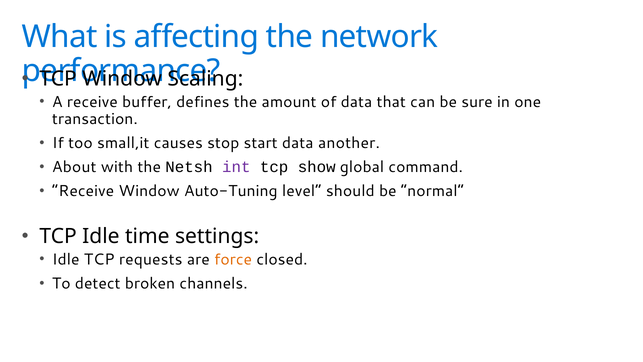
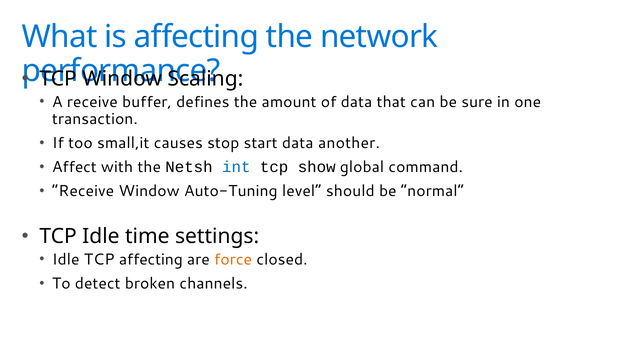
About: About -> Affect
int colour: purple -> blue
TCP requests: requests -> affecting
